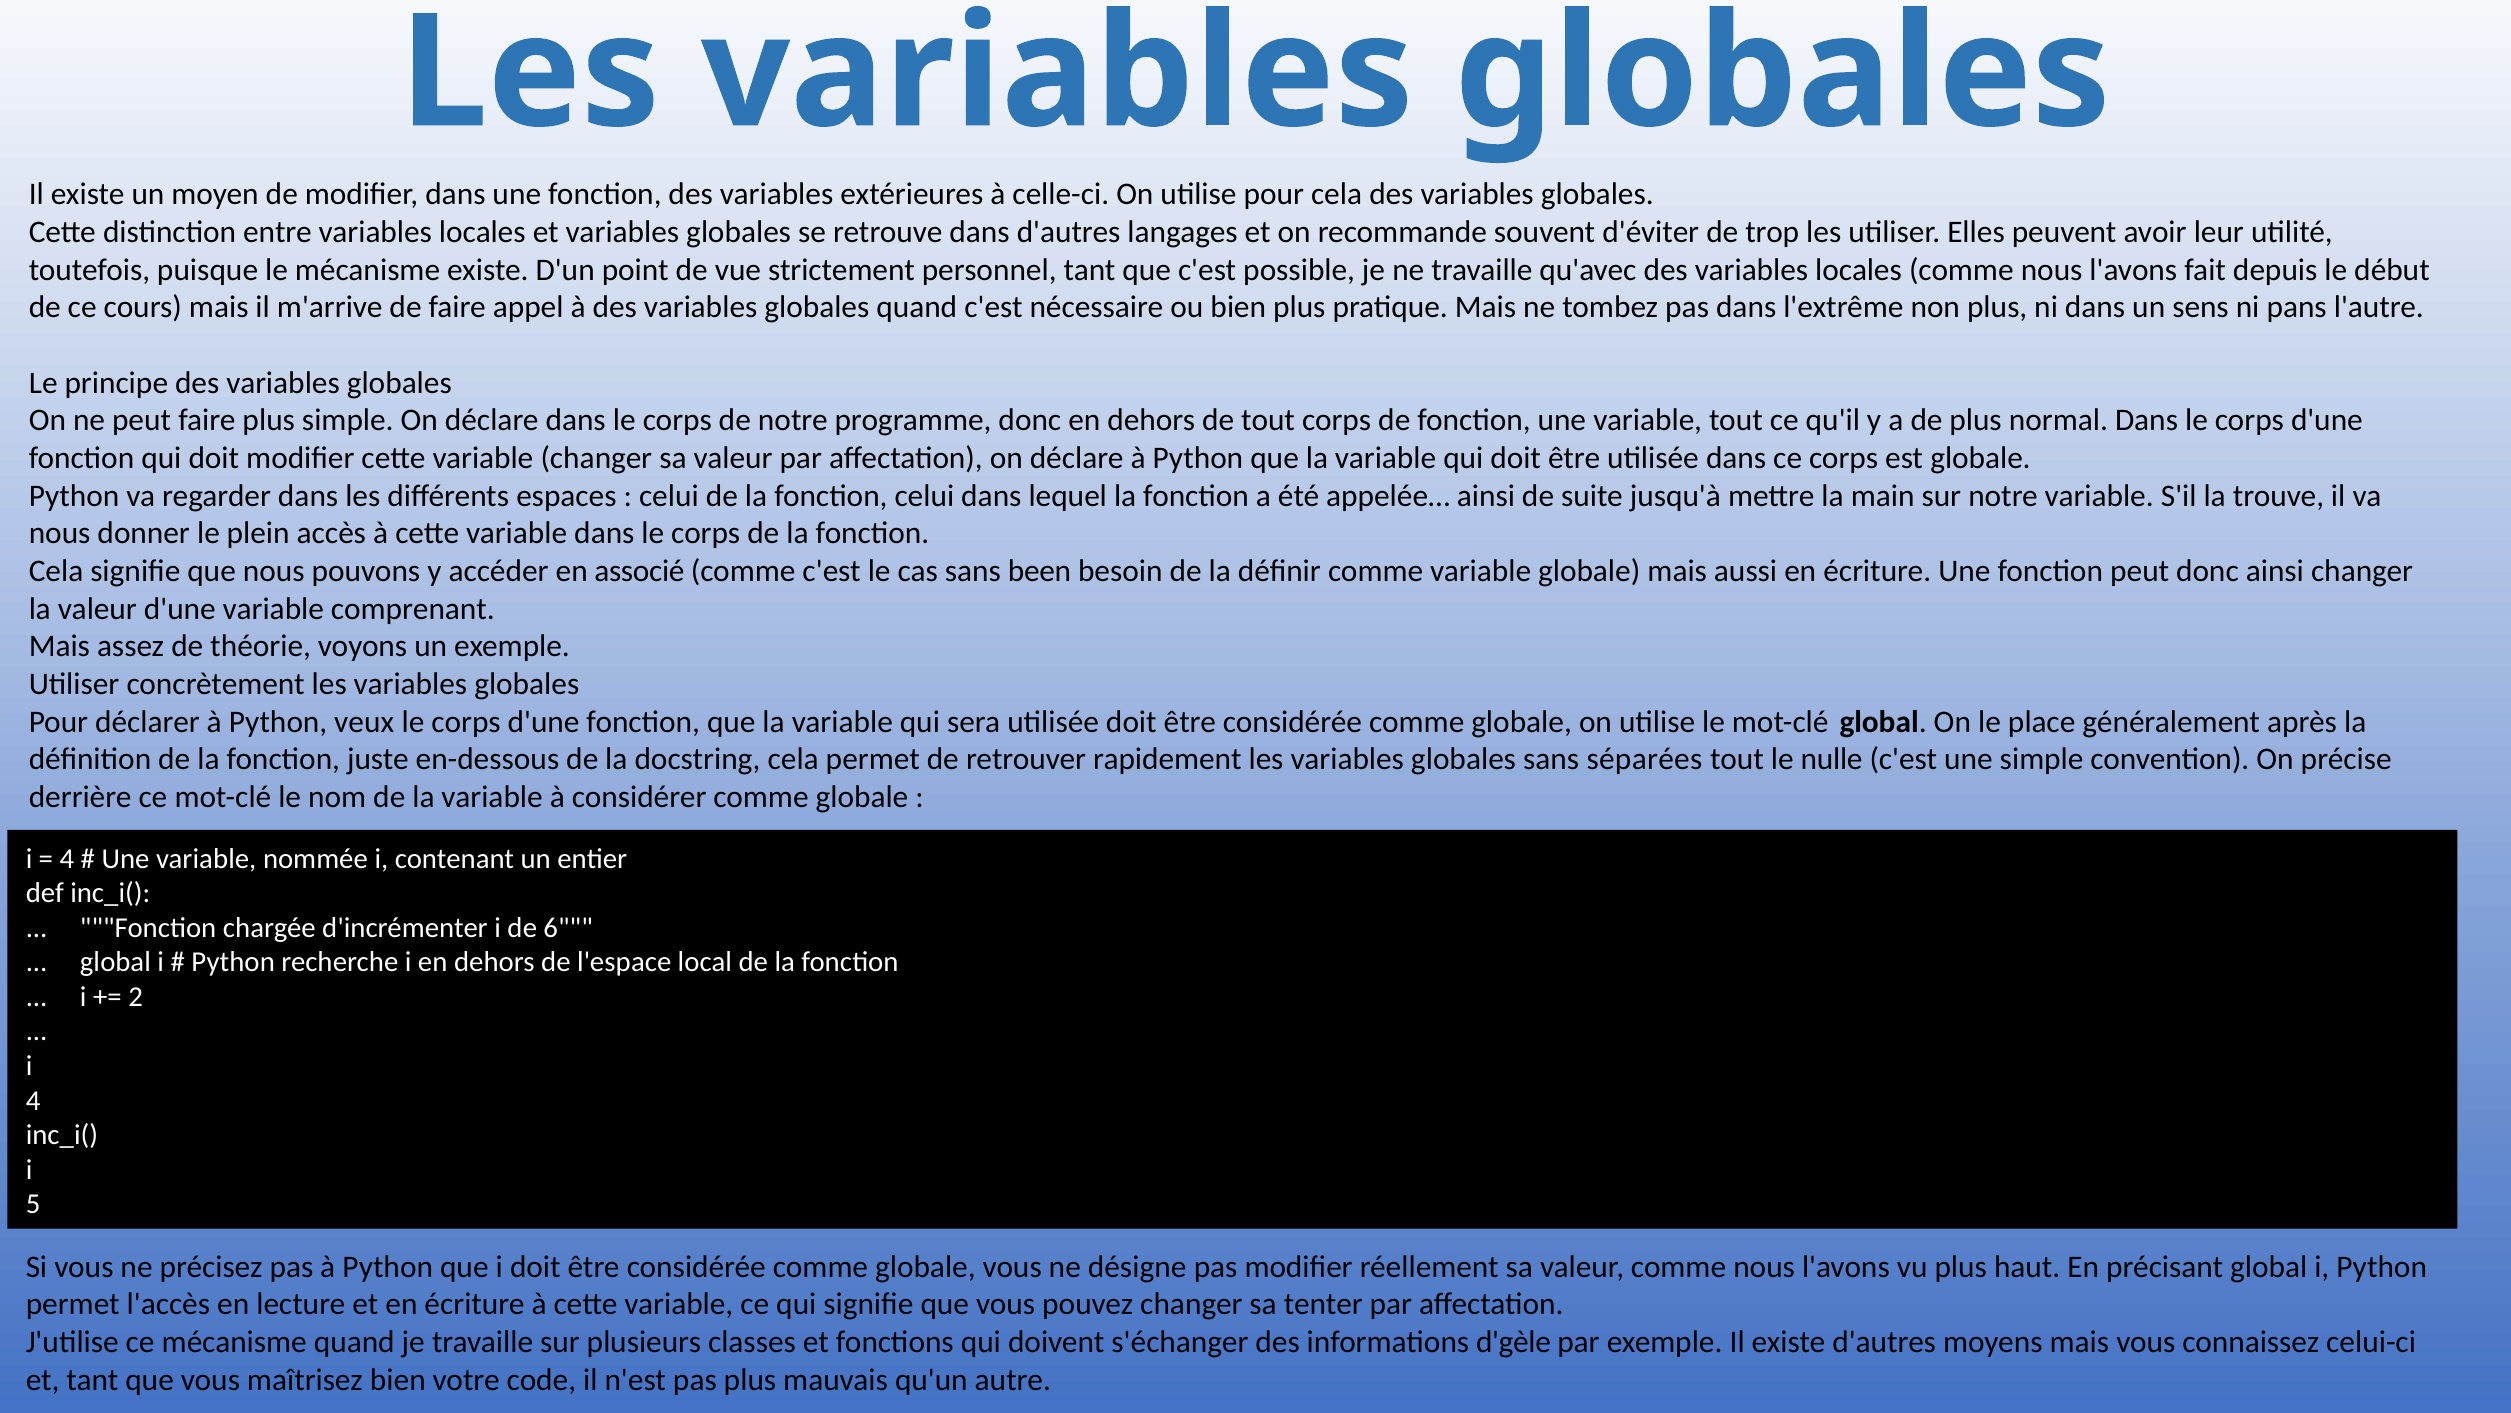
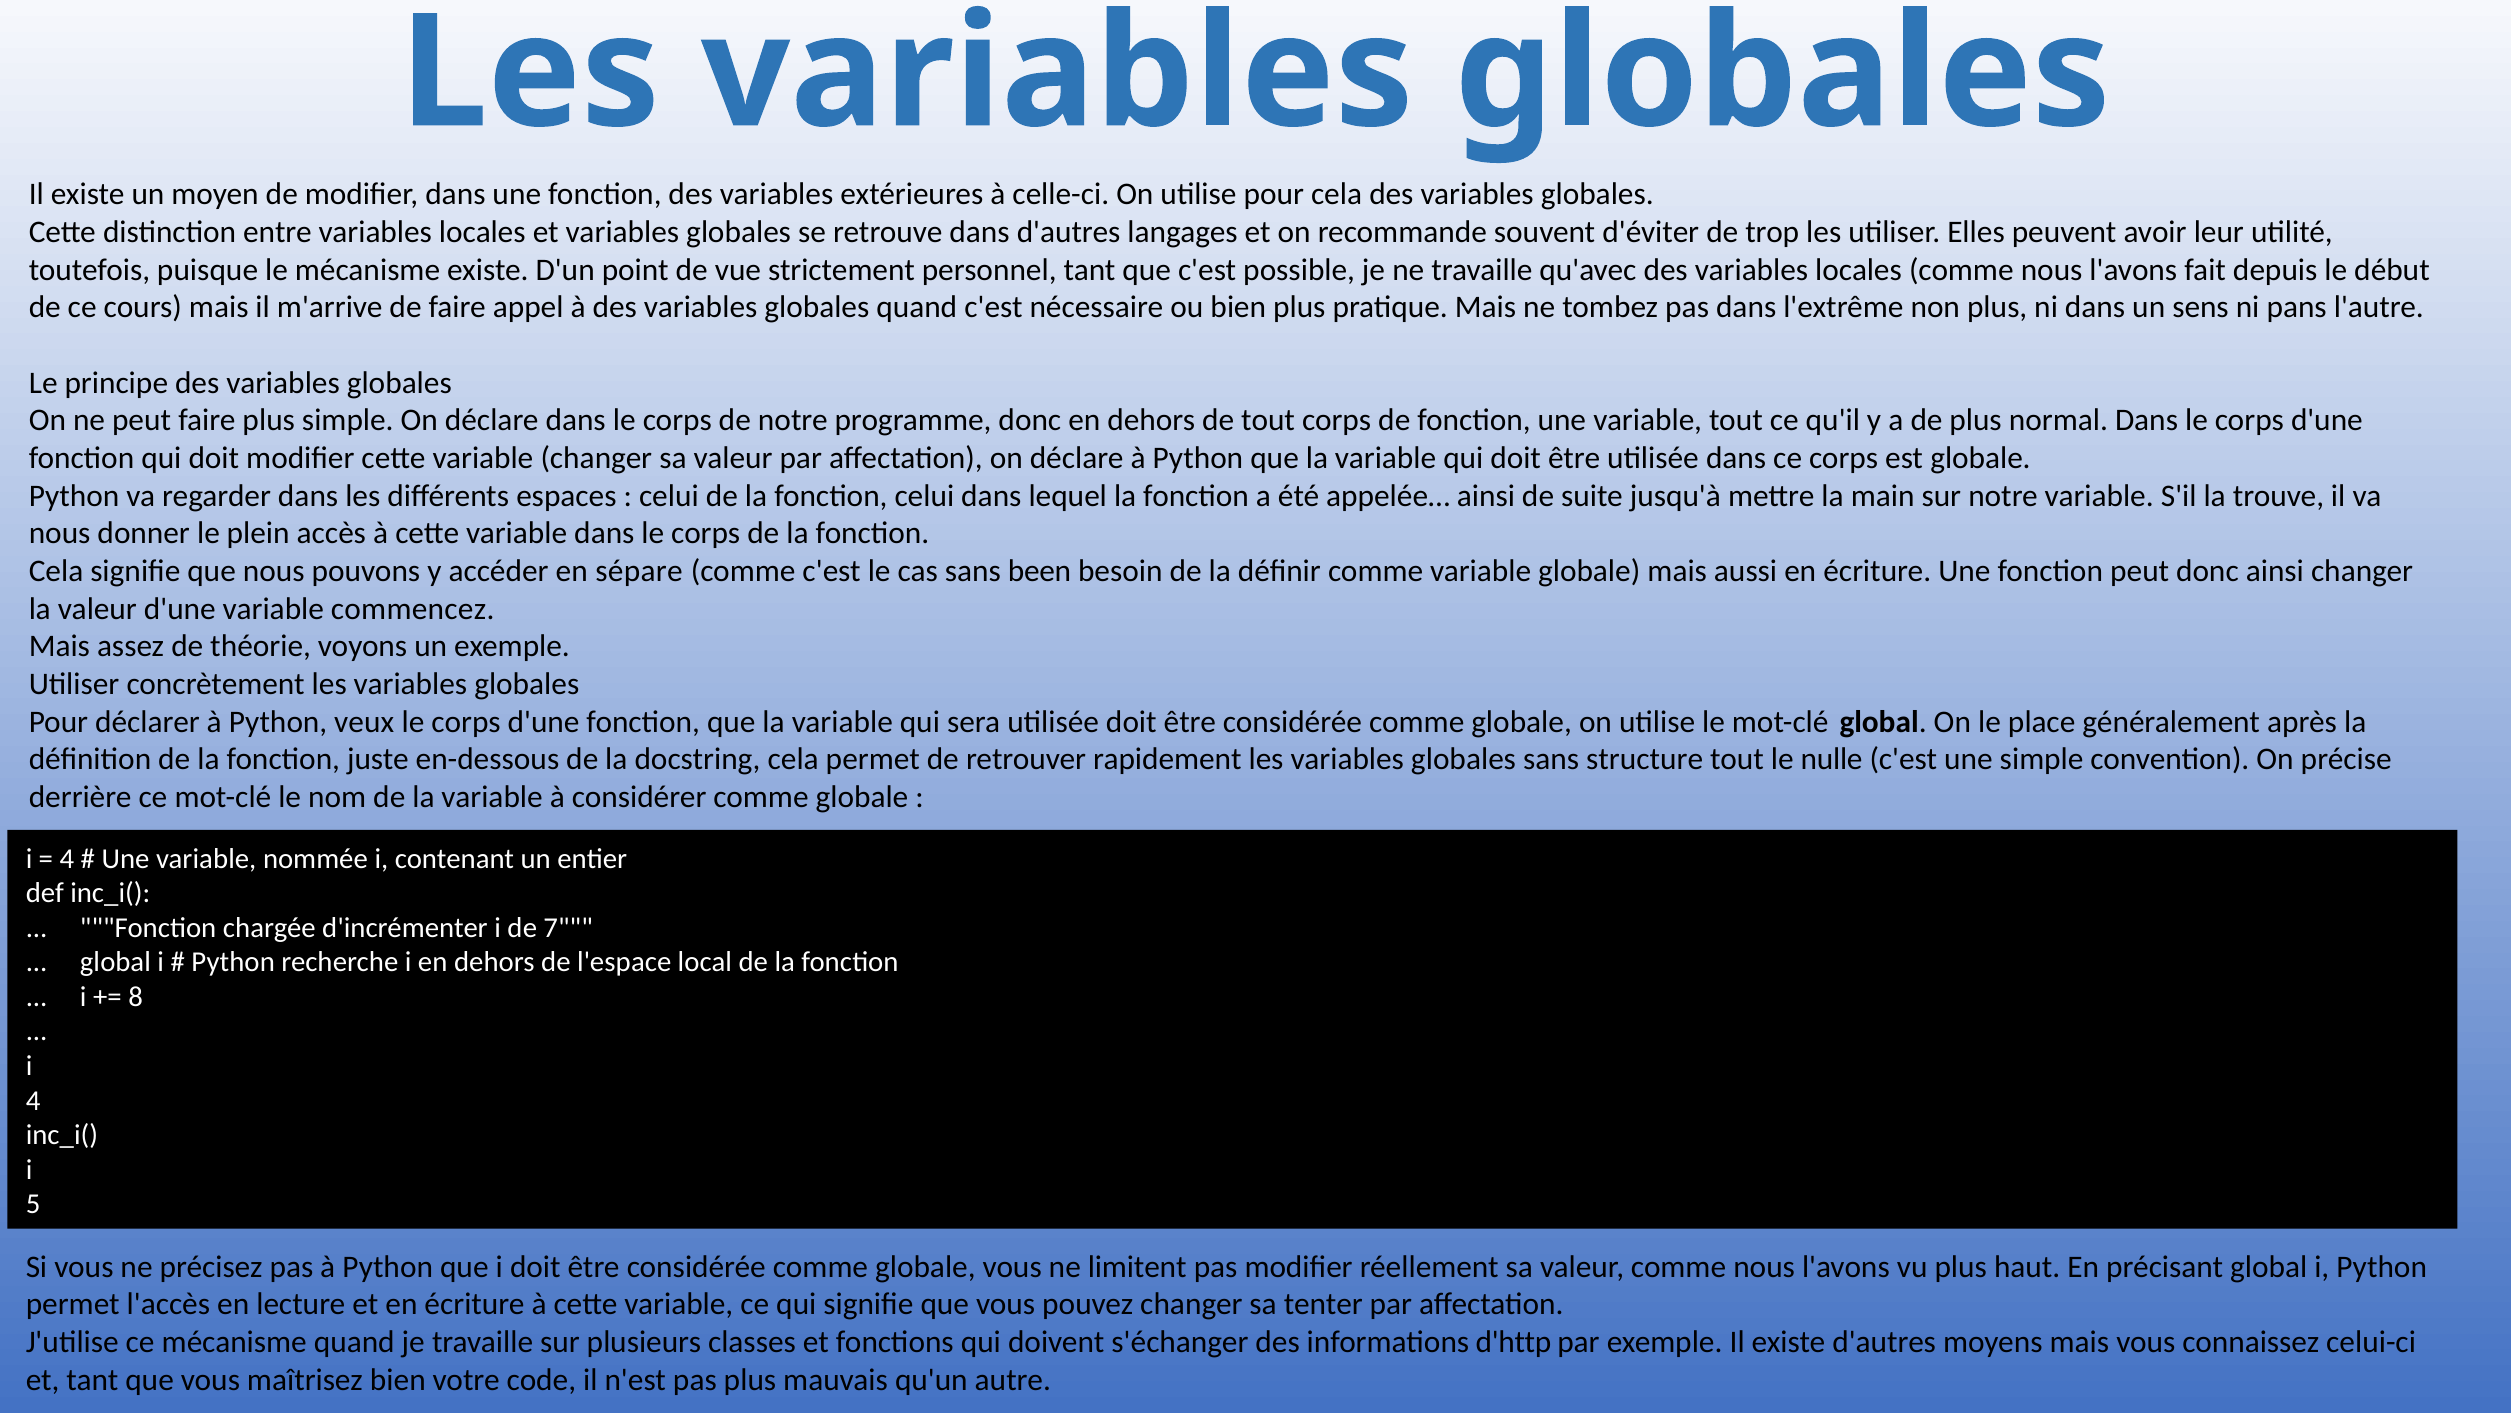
associé: associé -> sépare
comprenant: comprenant -> commencez
séparées: séparées -> structure
6: 6 -> 7
2: 2 -> 8
désigne: désigne -> limitent
d'gèle: d'gèle -> d'http
